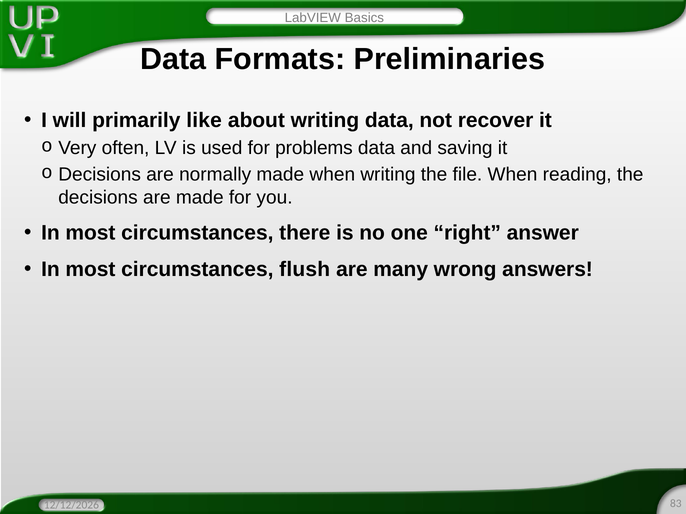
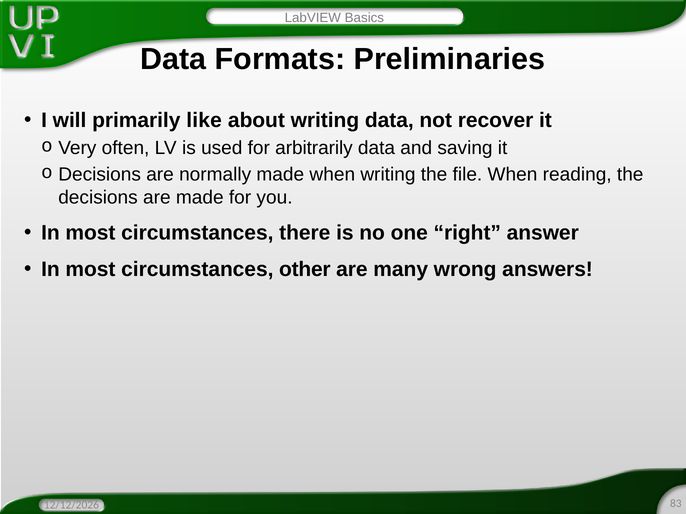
problems: problems -> arbitrarily
flush: flush -> other
